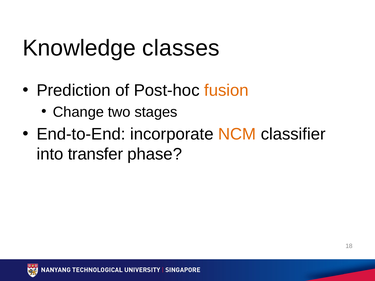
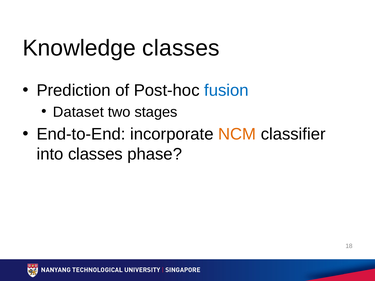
fusion colour: orange -> blue
Change: Change -> Dataset
into transfer: transfer -> classes
